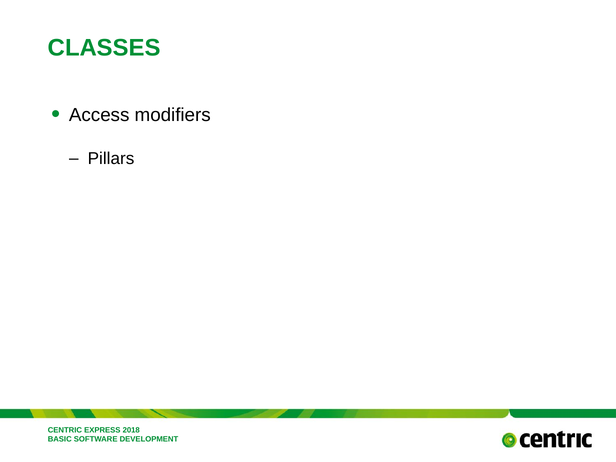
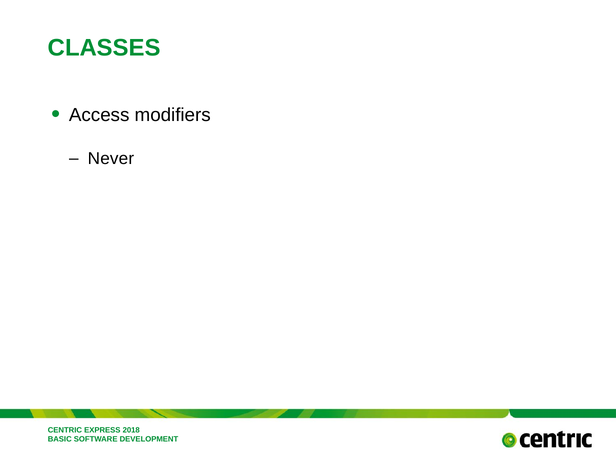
Pillars: Pillars -> Never
